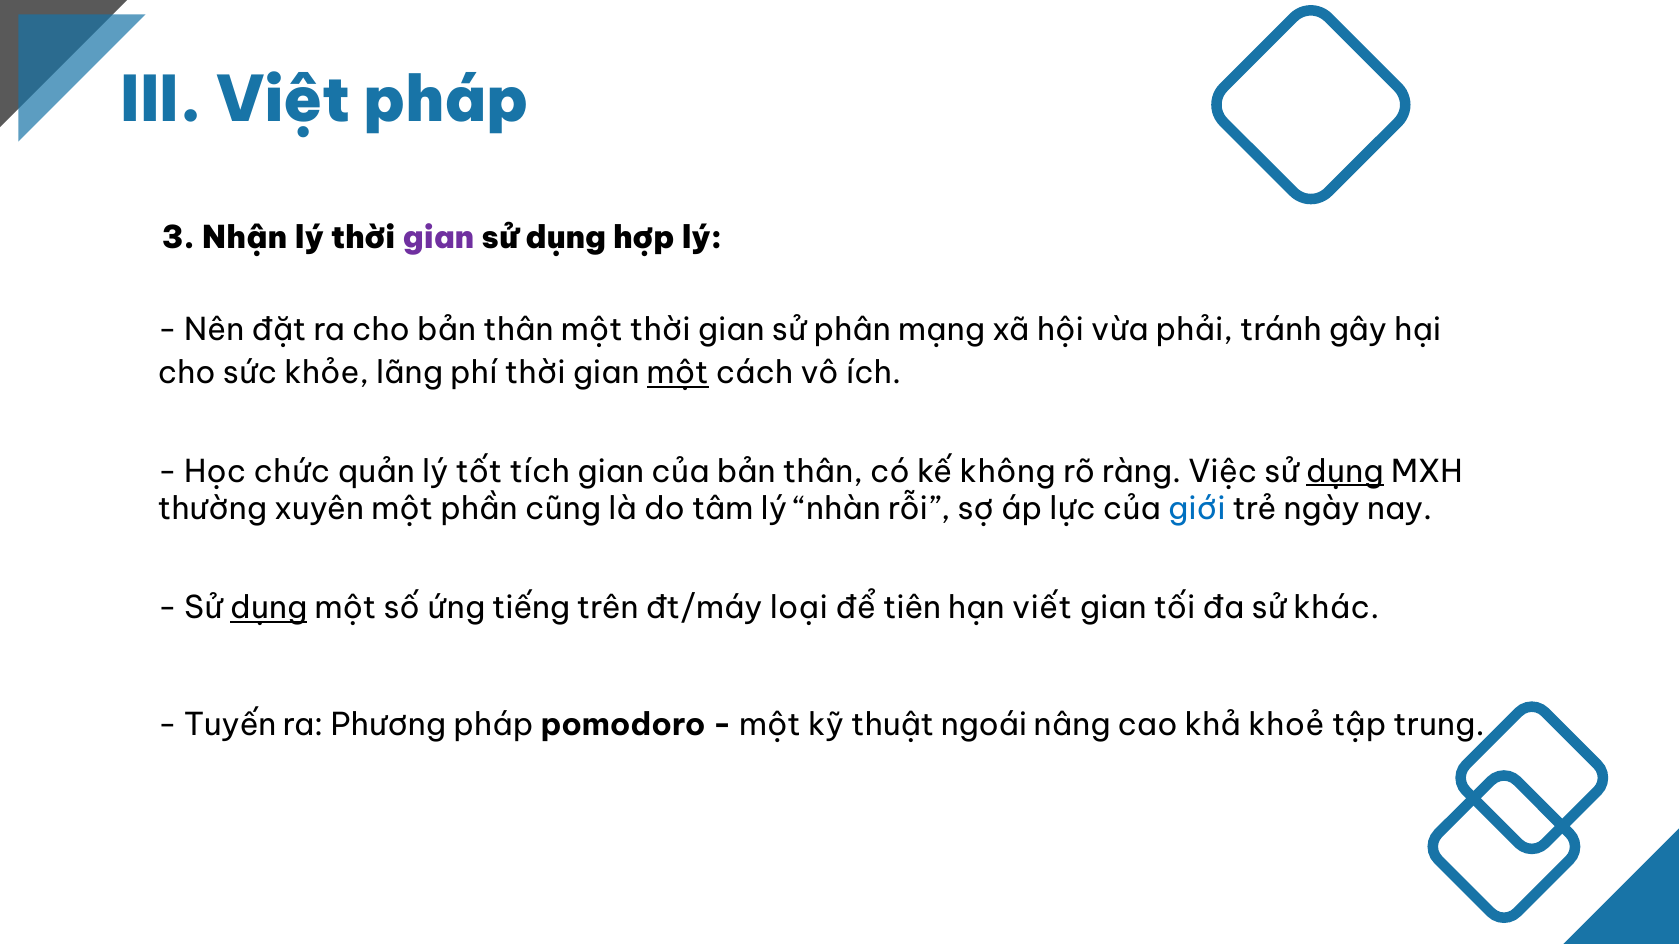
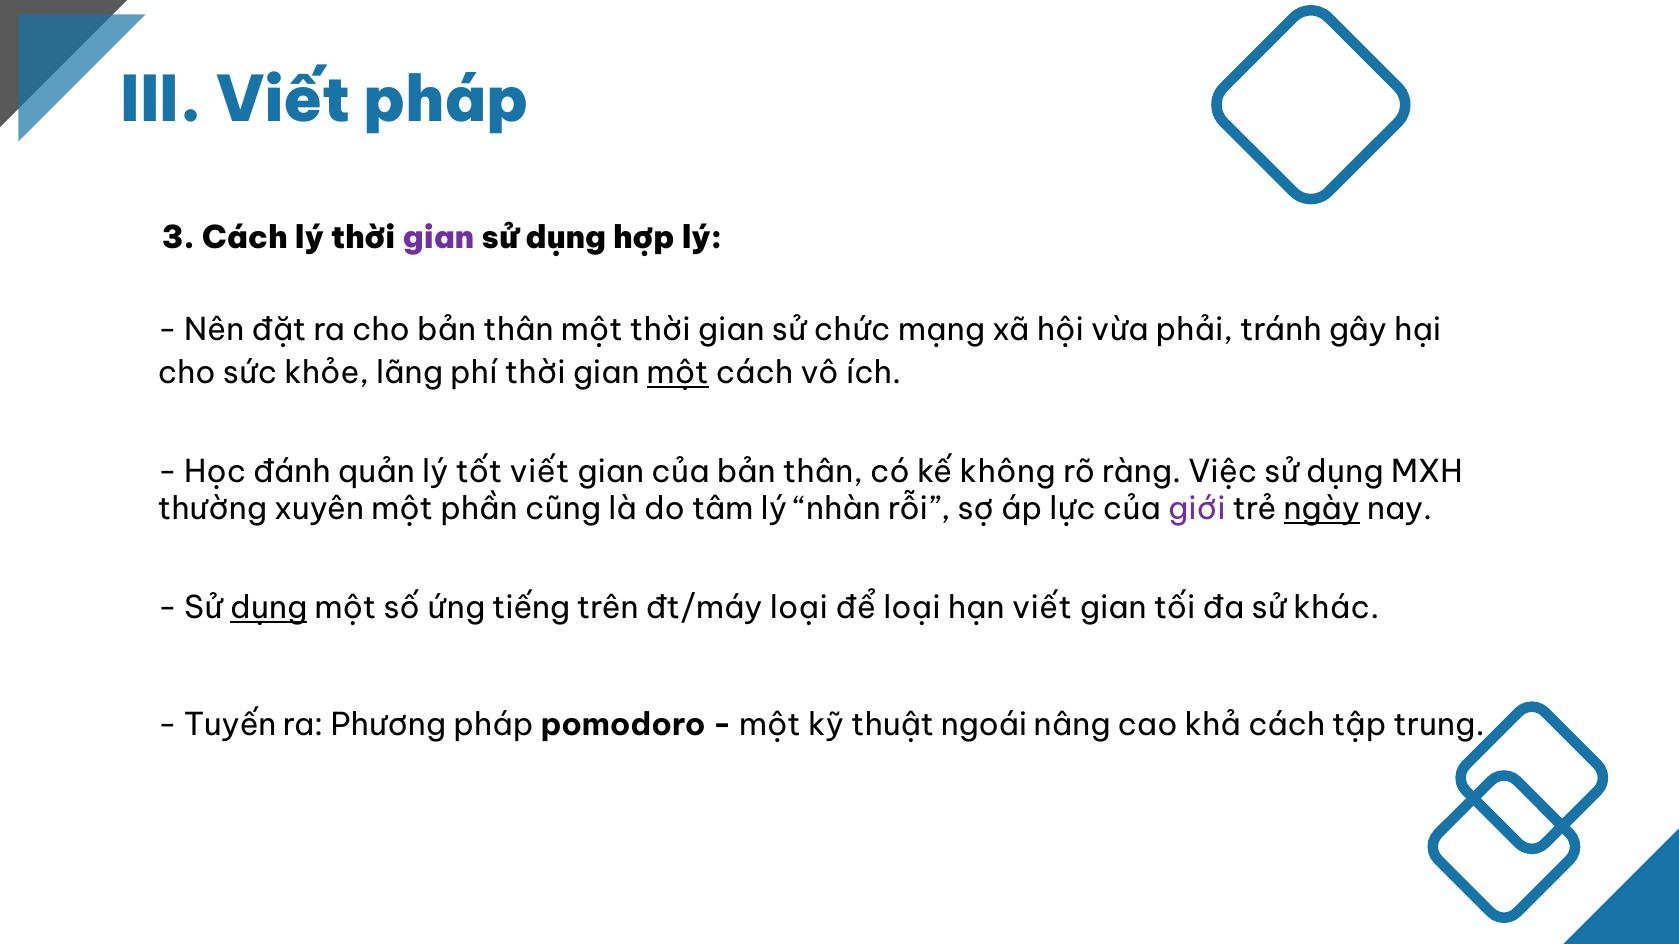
III Việt: Việt -> Viết
3 Nhận: Nhận -> Cách
phân: phân -> chức
chức: chức -> đánh
tốt tích: tích -> viết
dụng at (1345, 472) underline: present -> none
giới colour: blue -> purple
ngày underline: none -> present
để tiên: tiên -> loại
khả khoẻ: khoẻ -> cách
